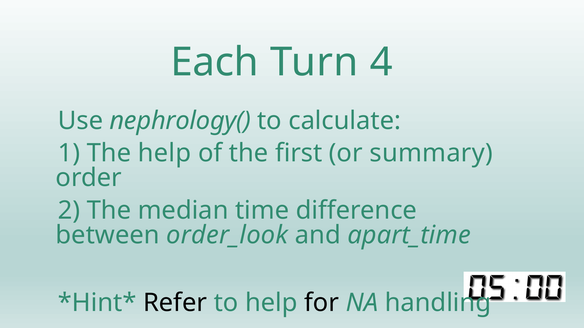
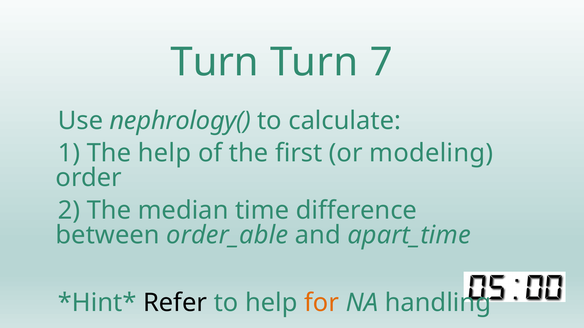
Each at (215, 62): Each -> Turn
4: 4 -> 7
summary: summary -> modeling
order_look: order_look -> order_able
for colour: black -> orange
